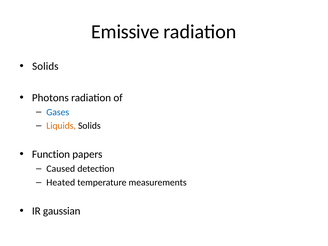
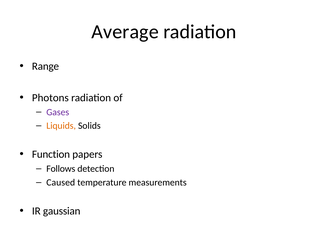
Emissive: Emissive -> Average
Solids at (45, 66): Solids -> Range
Gases colour: blue -> purple
Caused: Caused -> Follows
Heated: Heated -> Caused
